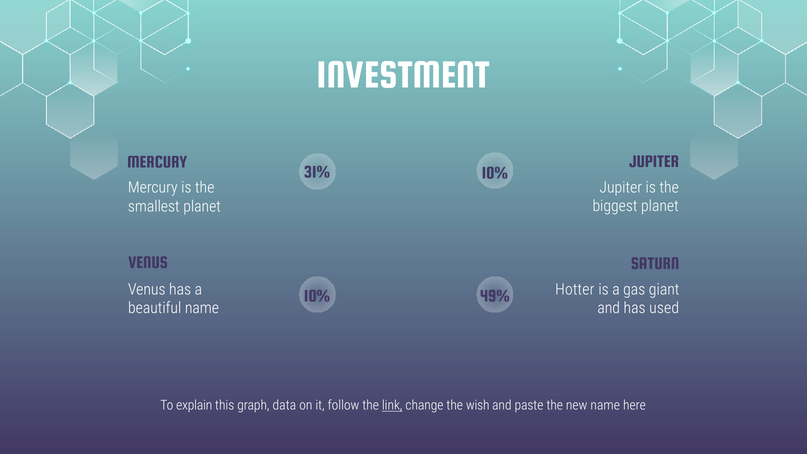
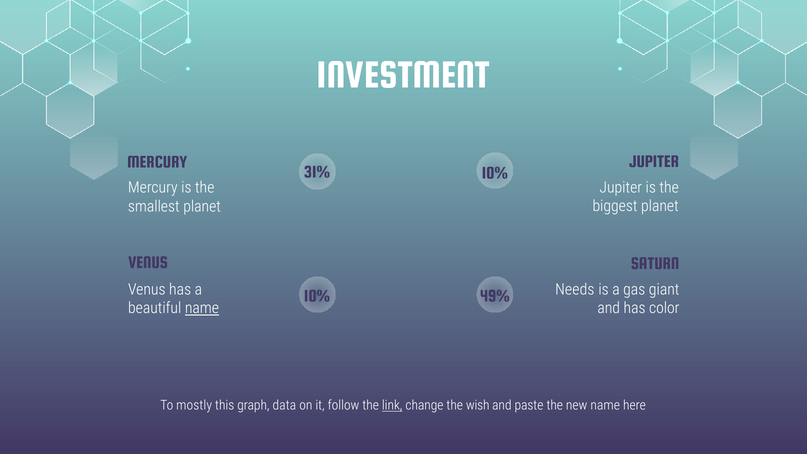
Hotter: Hotter -> Needs
name at (202, 308) underline: none -> present
used: used -> color
explain: explain -> mostly
